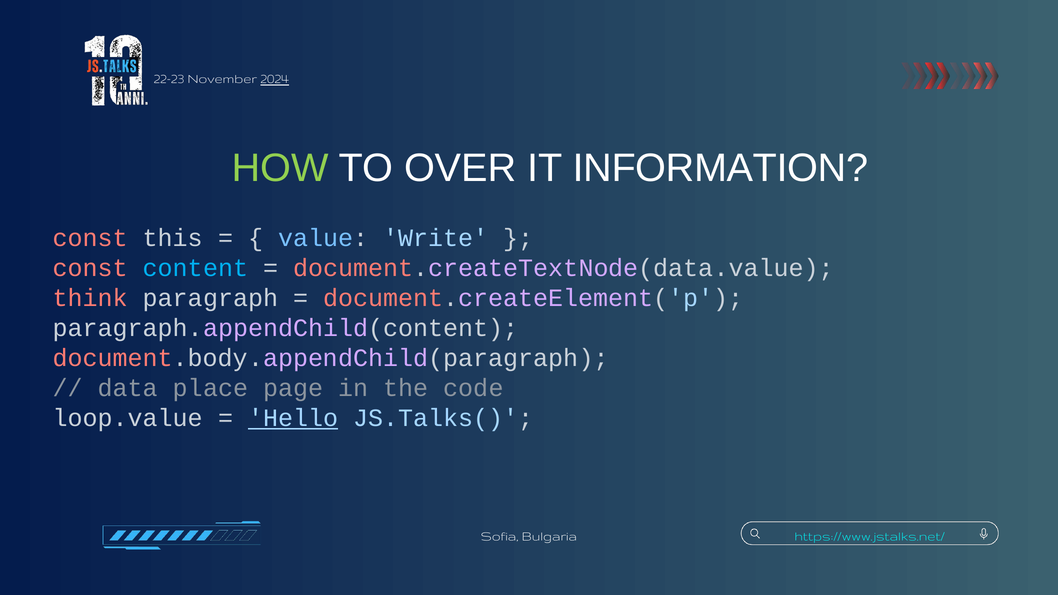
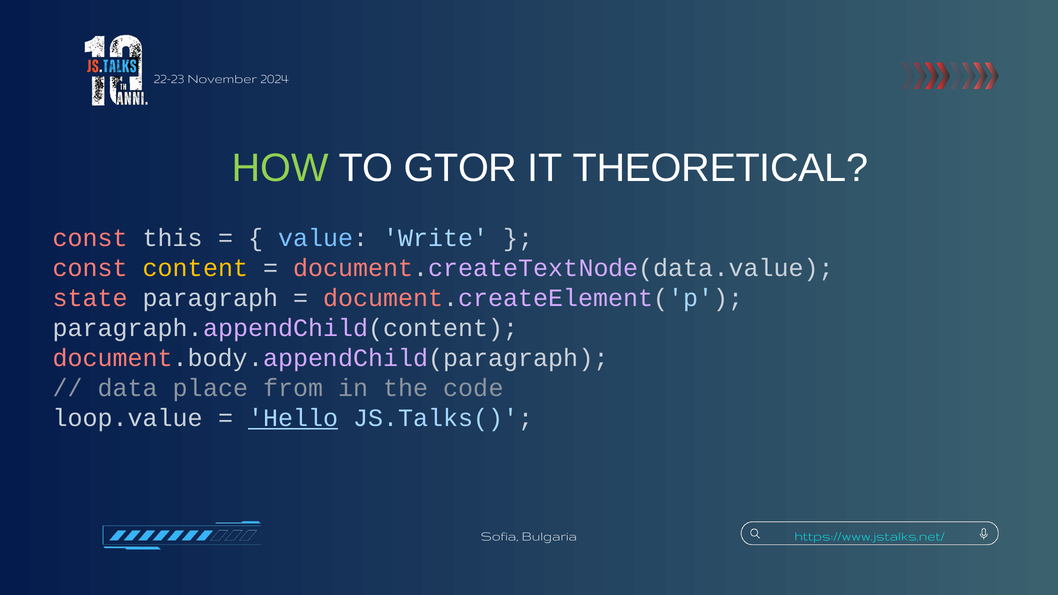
2024 underline: present -> none
OVER: OVER -> GTOR
INFORMATION: INFORMATION -> THEORETICAL
content colour: light blue -> yellow
think: think -> state
page: page -> from
